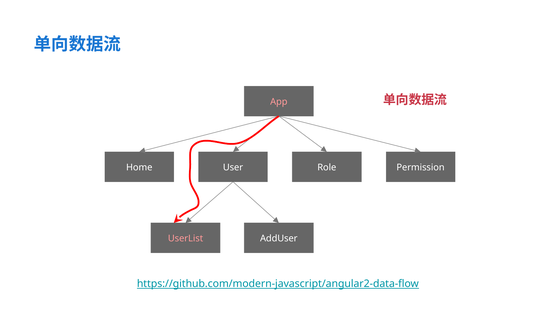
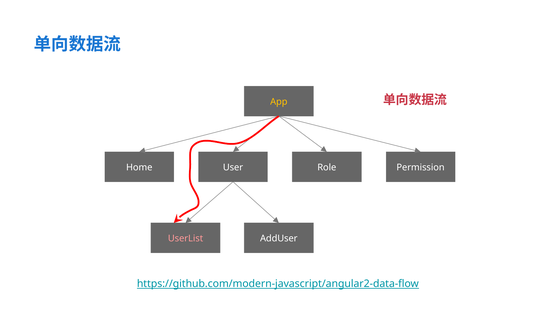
App colour: pink -> yellow
